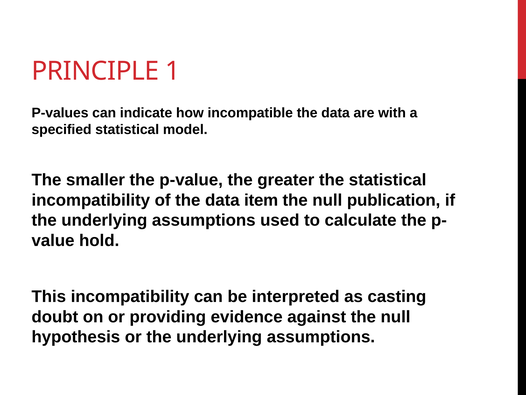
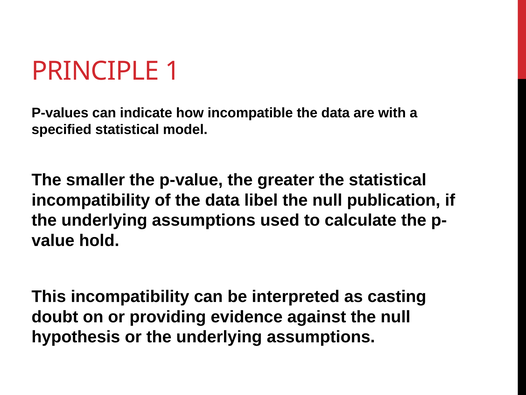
item: item -> libel
